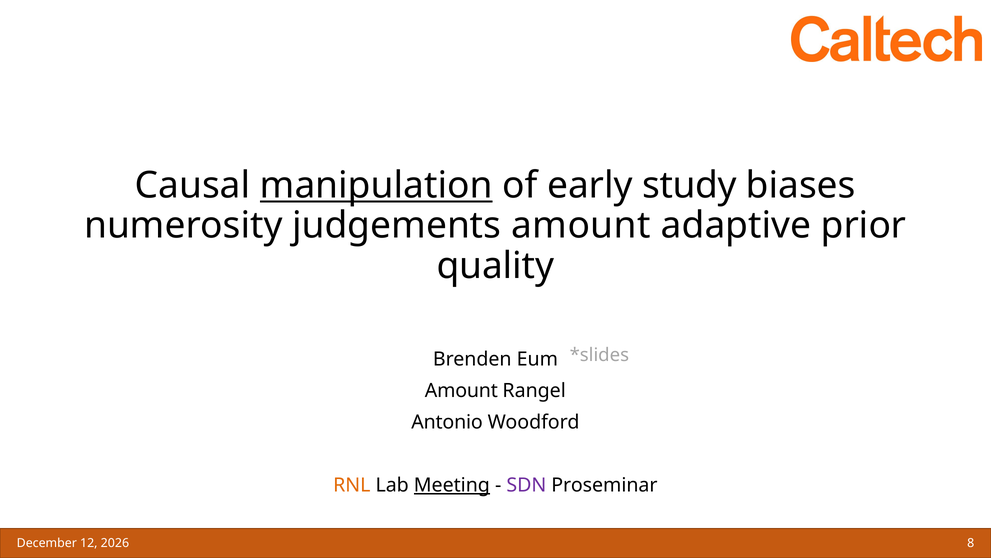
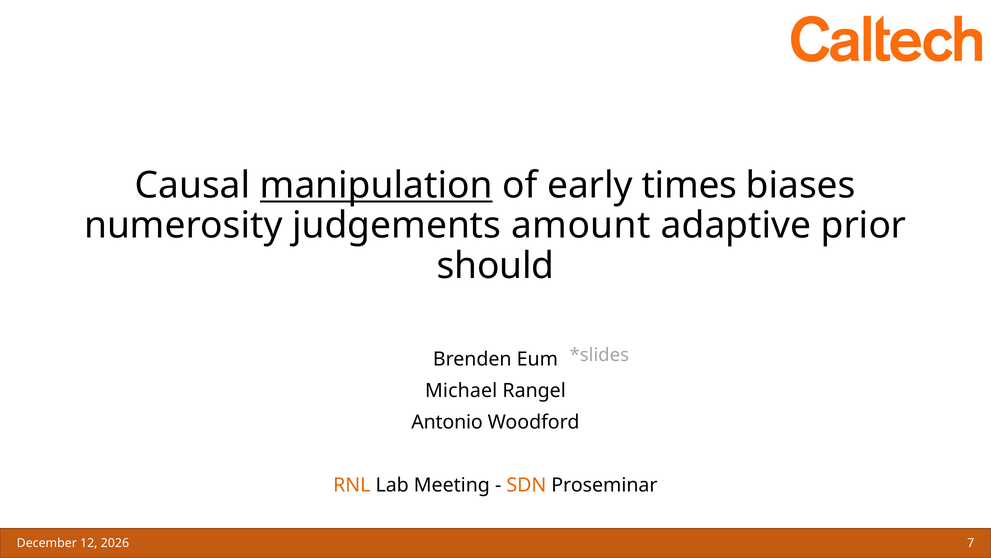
study: study -> times
quality: quality -> should
Amount at (461, 390): Amount -> Michael
Meeting underline: present -> none
SDN colour: purple -> orange
8: 8 -> 7
